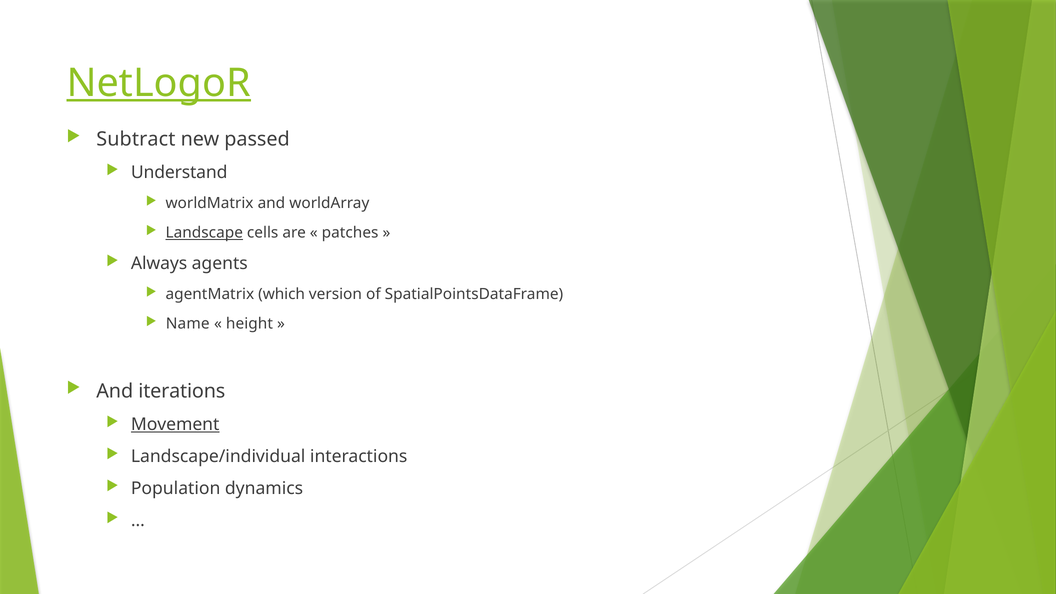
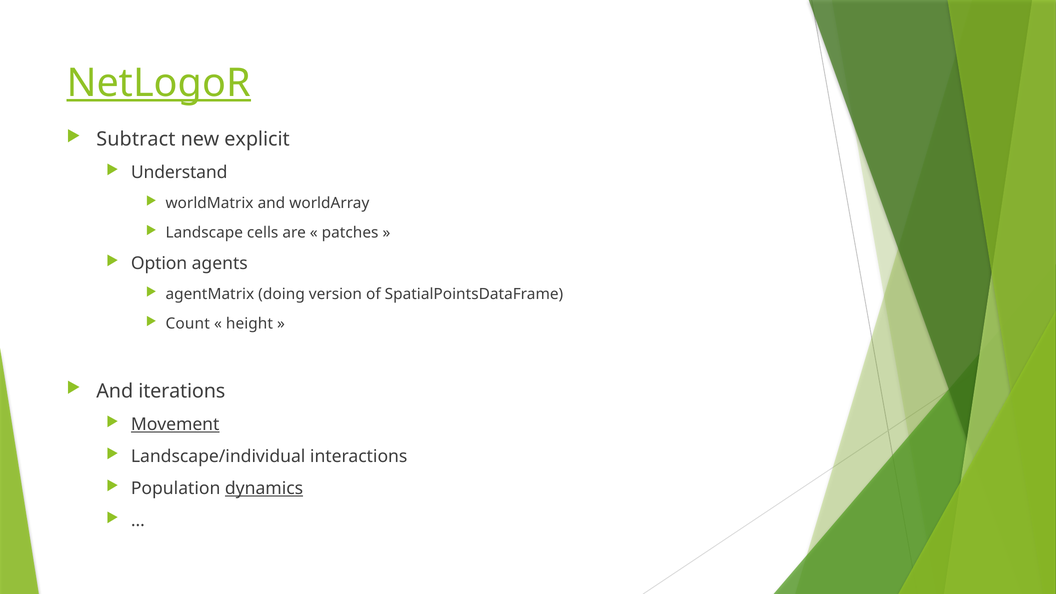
passed: passed -> explicit
Landscape underline: present -> none
Always: Always -> Option
which: which -> doing
Name: Name -> Count
dynamics underline: none -> present
